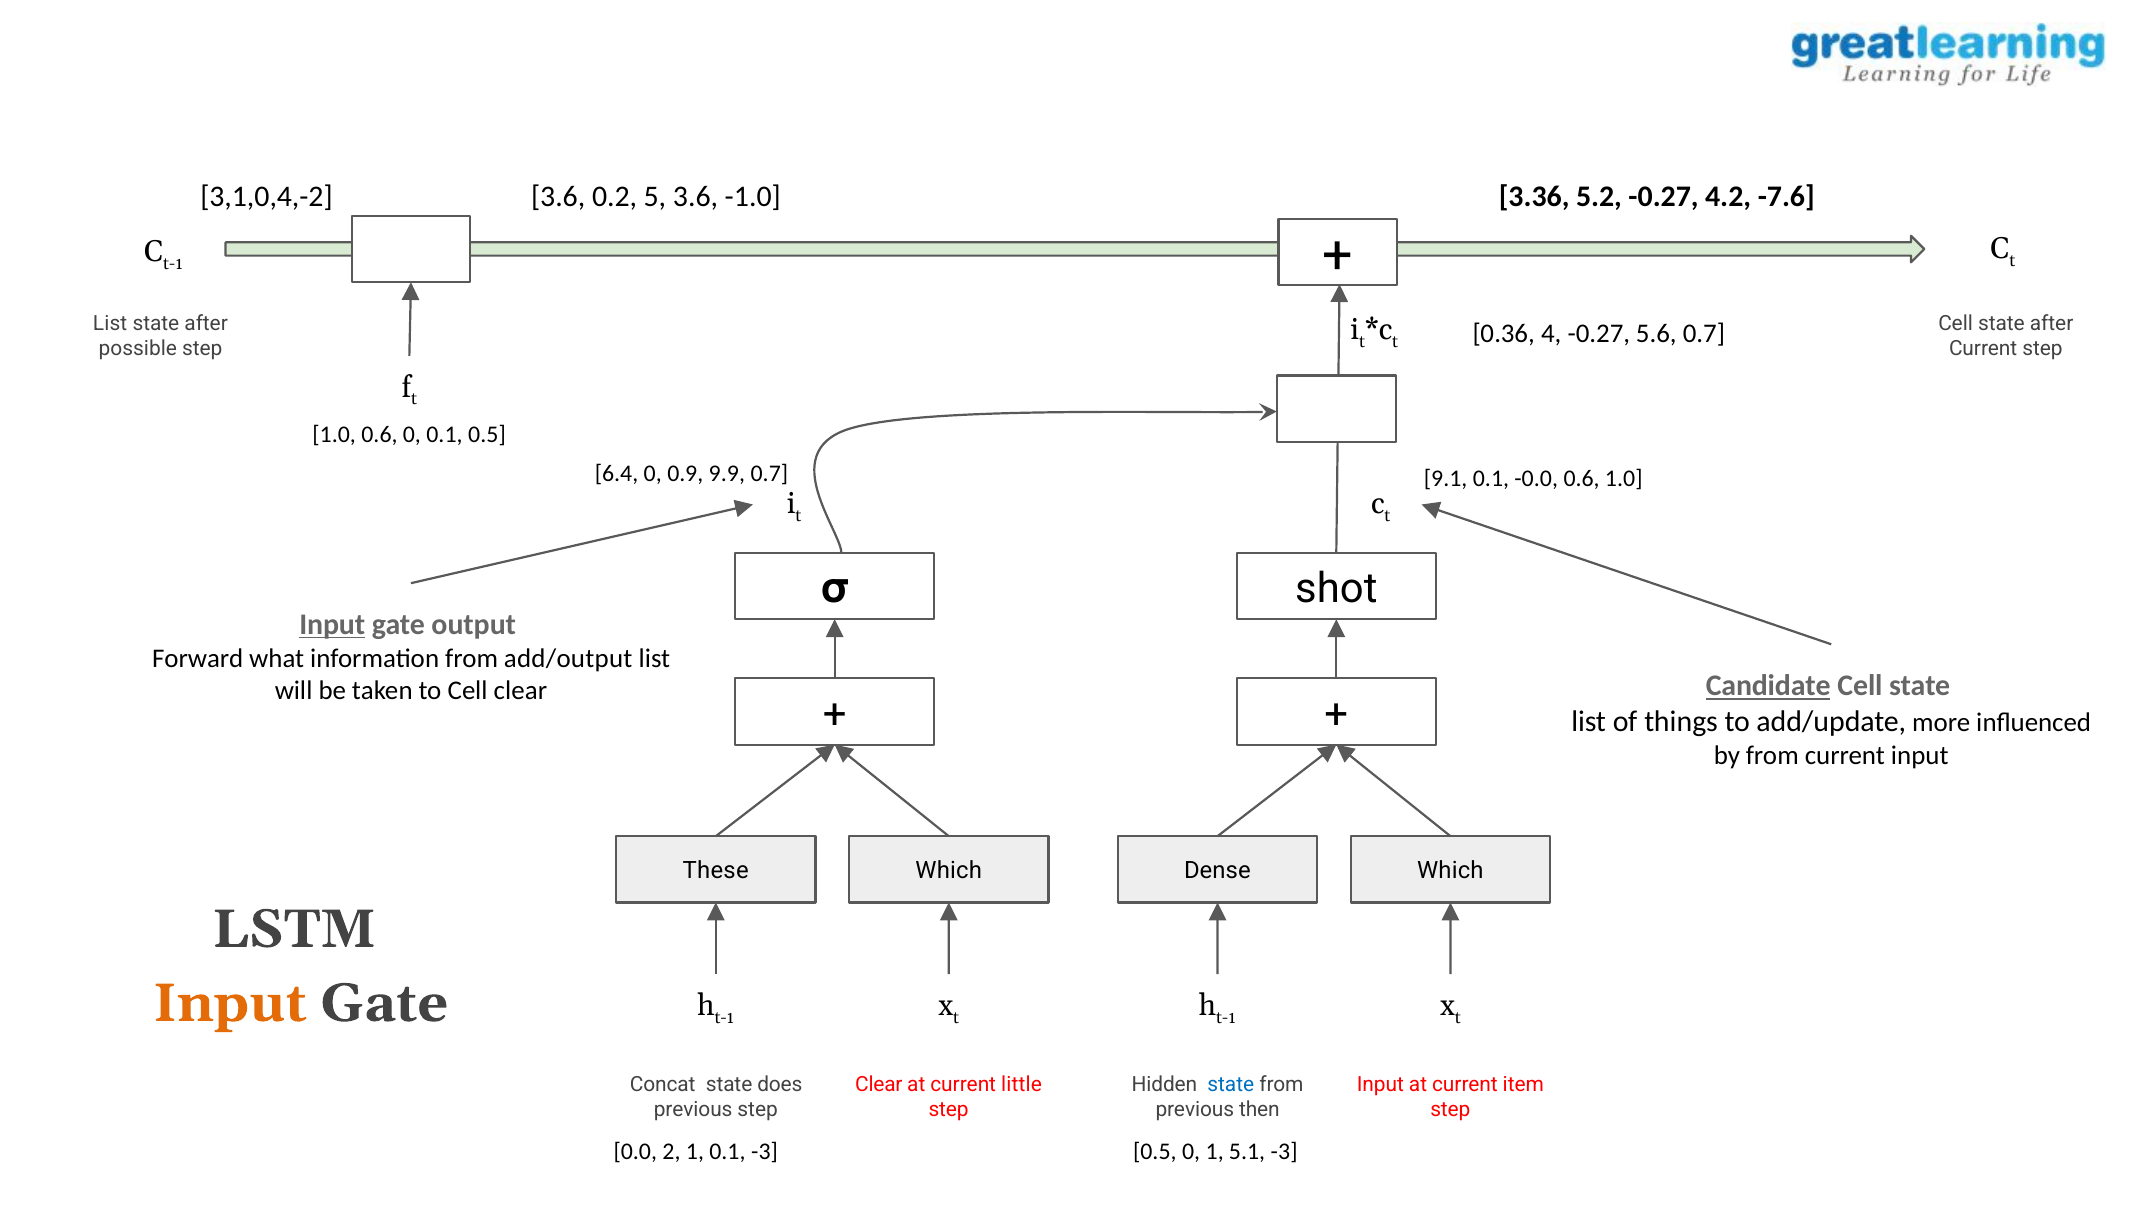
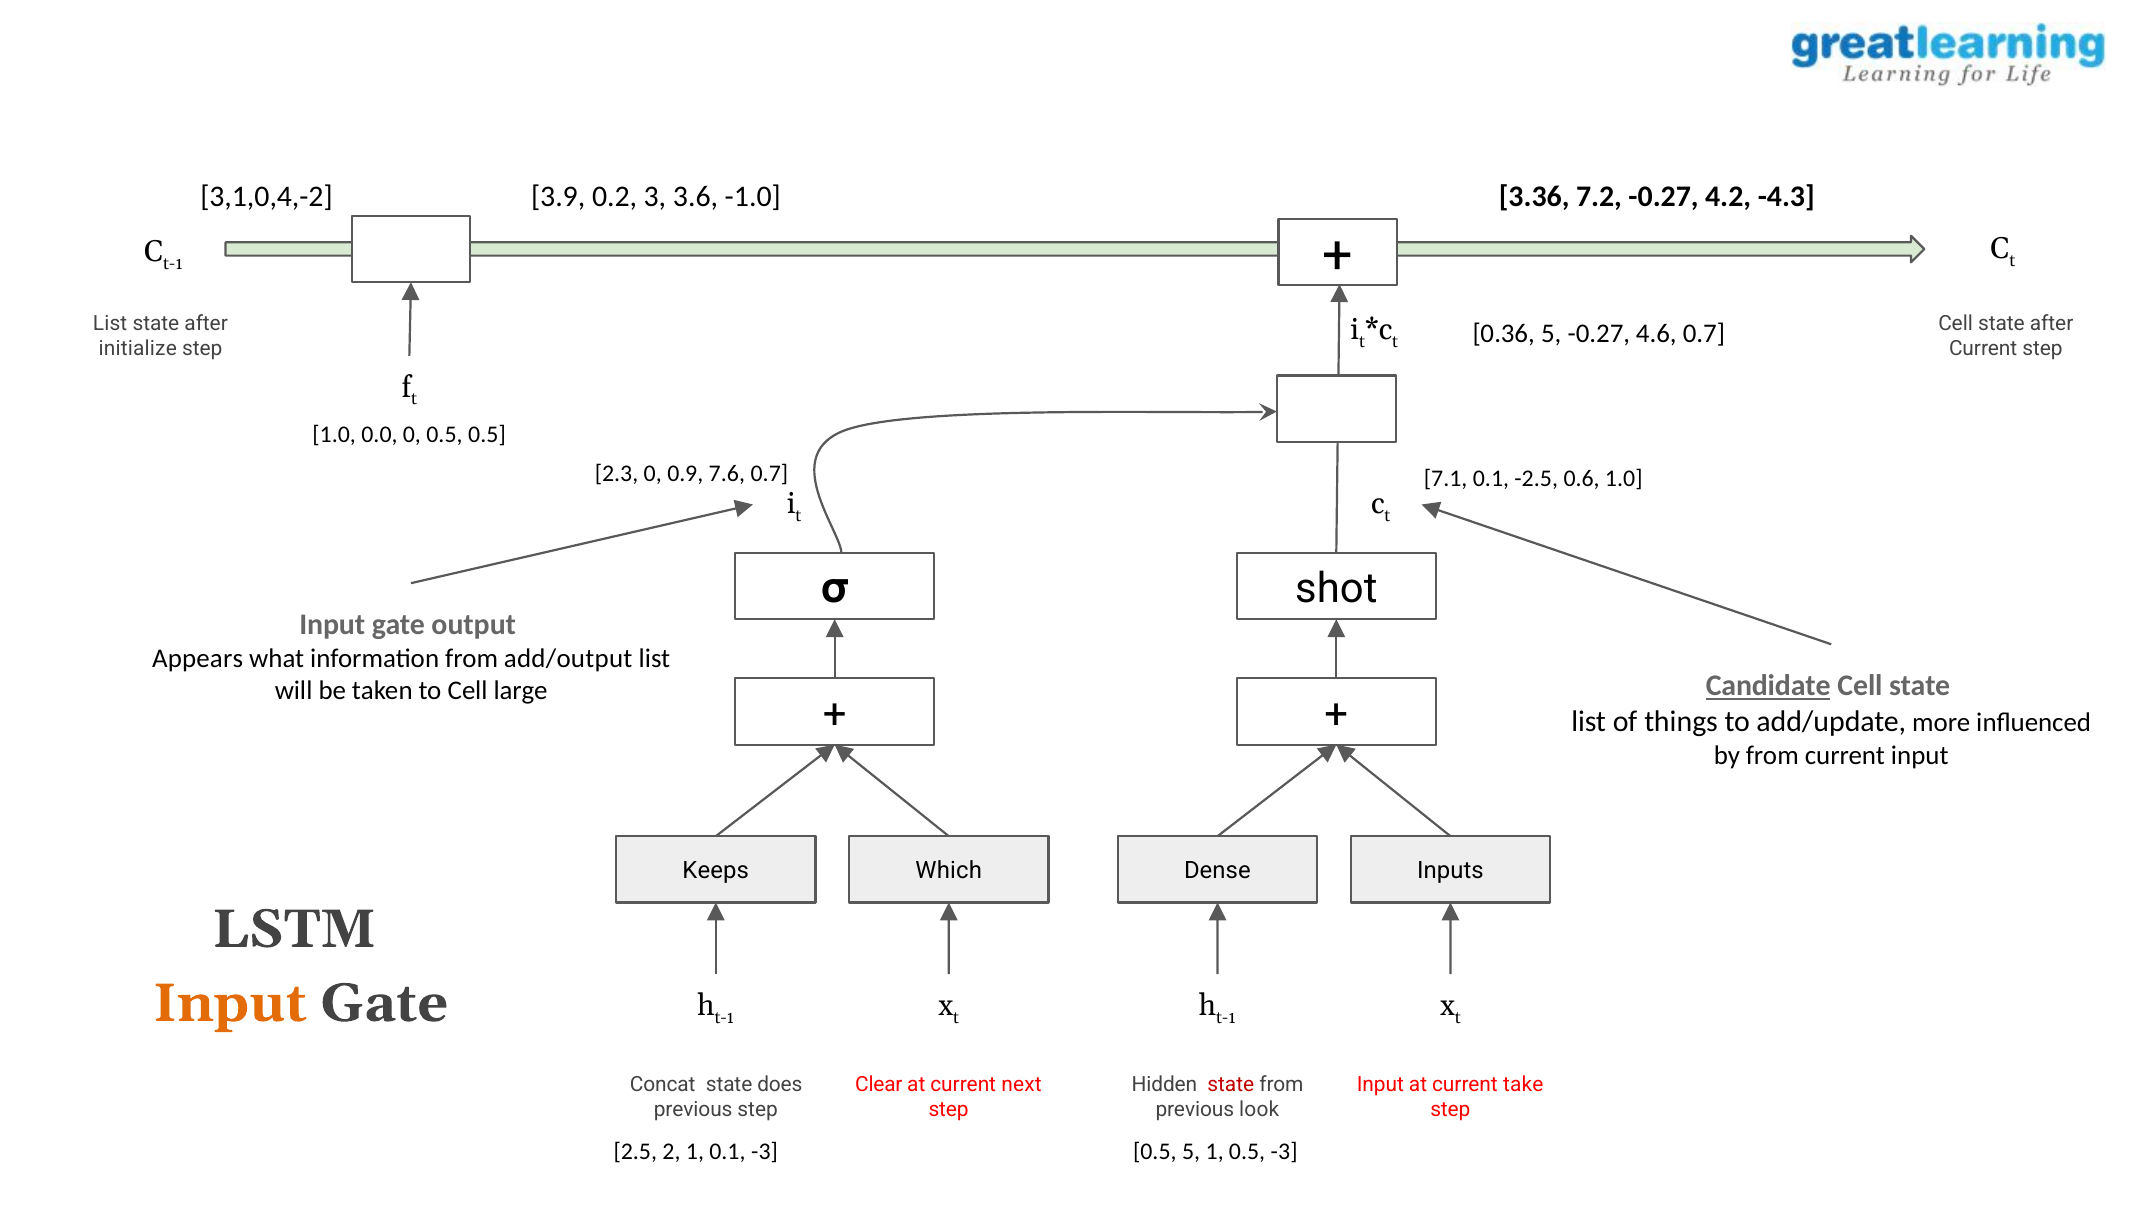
3,1,0,4,-2 3.6: 3.6 -> 3.9
5: 5 -> 3
5.2: 5.2 -> 7.2
-7.6: -7.6 -> -4.3
0.36 4: 4 -> 5
5.6: 5.6 -> 4.6
possible: possible -> initialize
1.0 0.6: 0.6 -> 0.0
0 0.1: 0.1 -> 0.5
6.4: 6.4 -> 2.3
9.9: 9.9 -> 7.6
9.1: 9.1 -> 7.1
-0.0: -0.0 -> -2.5
Input at (332, 625) underline: present -> none
Forward: Forward -> Appears
Cell clear: clear -> large
These: These -> Keeps
Which at (1450, 871): Which -> Inputs
little: little -> next
state at (1231, 1085) colour: blue -> red
item: item -> take
then: then -> look
0.0: 0.0 -> 2.5
0.5 0: 0 -> 5
1 5.1: 5.1 -> 0.5
